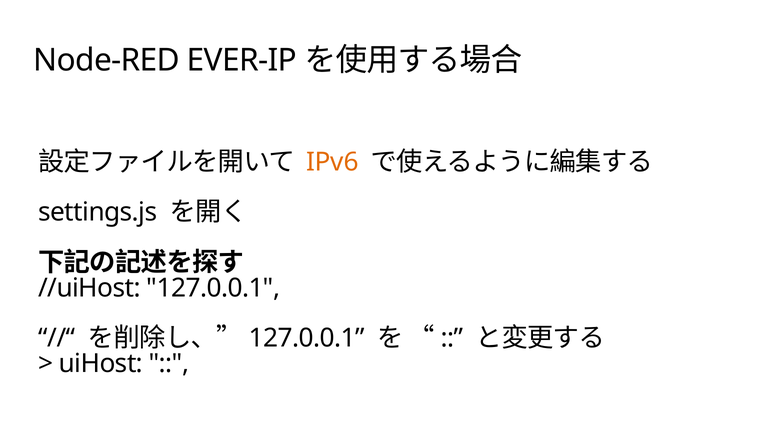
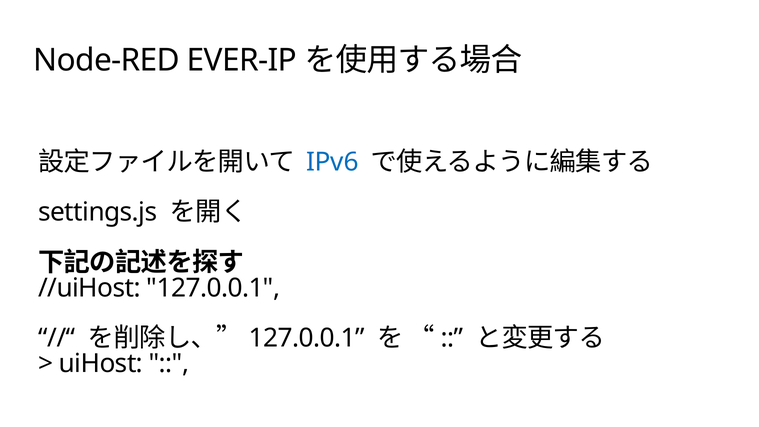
IPv6 colour: orange -> blue
